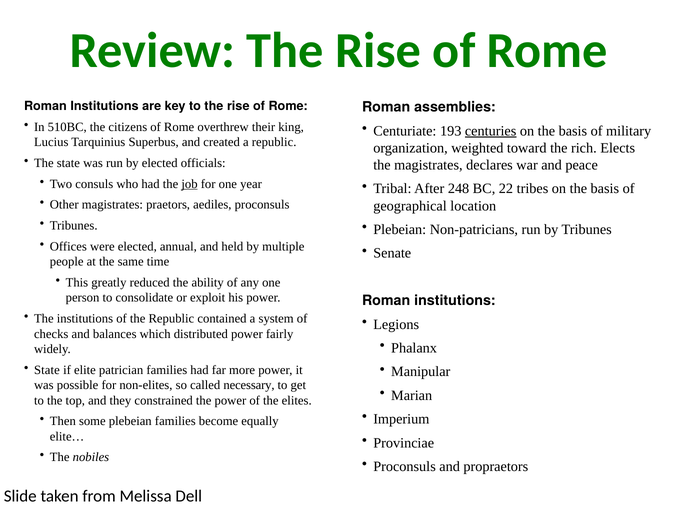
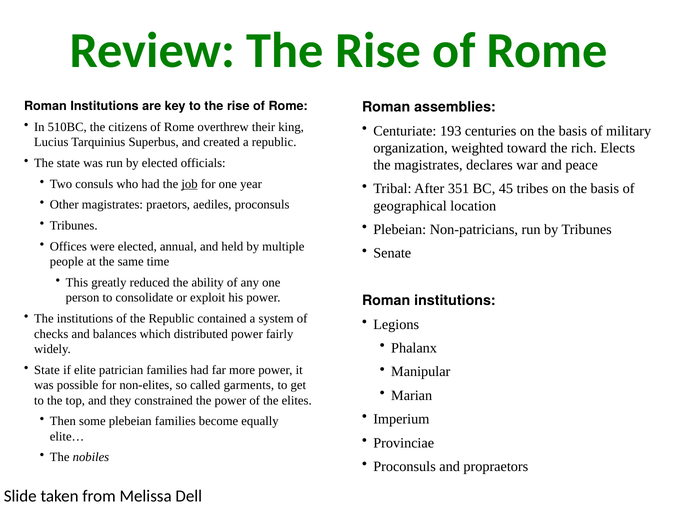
centuries underline: present -> none
248: 248 -> 351
22: 22 -> 45
necessary: necessary -> garments
